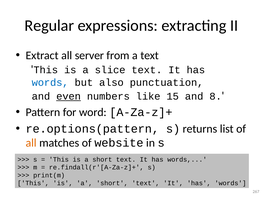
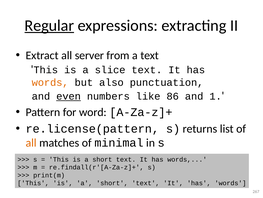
Regular underline: none -> present
words at (50, 82) colour: blue -> orange
15: 15 -> 86
8: 8 -> 1
re.options(pattern: re.options(pattern -> re.license(pattern
website: website -> minimal
